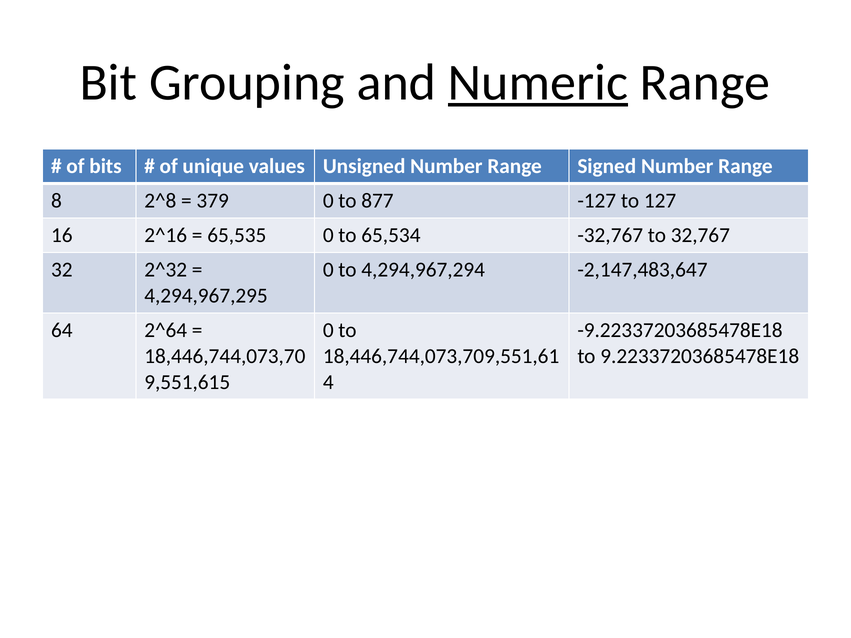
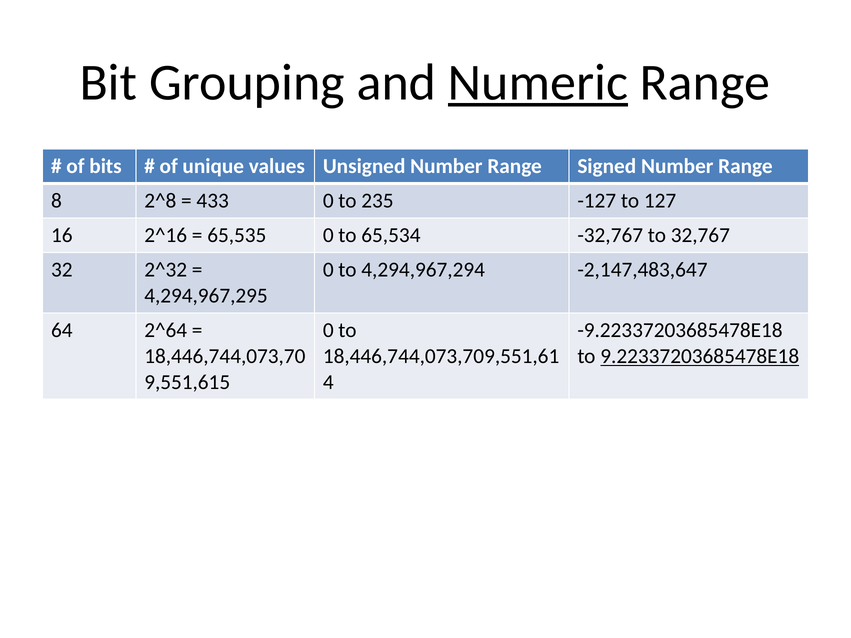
379: 379 -> 433
877: 877 -> 235
9.22337203685478E18 underline: none -> present
